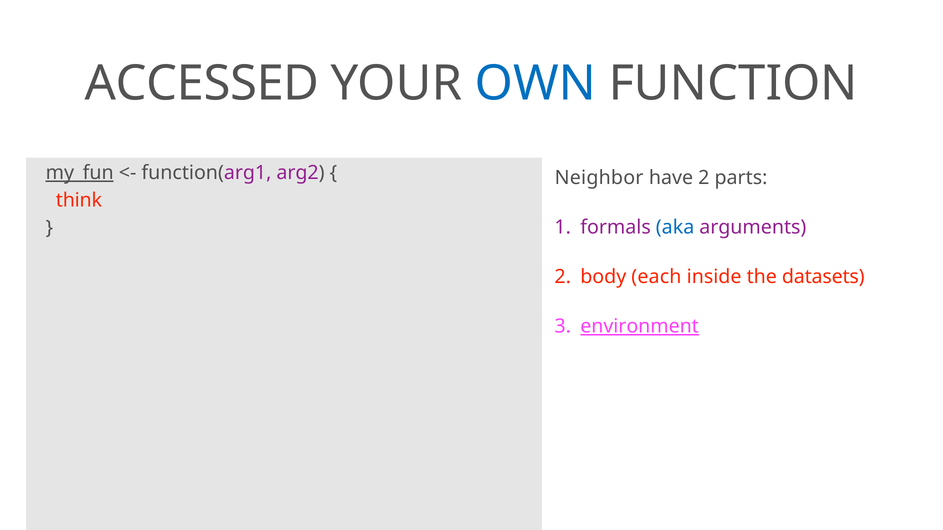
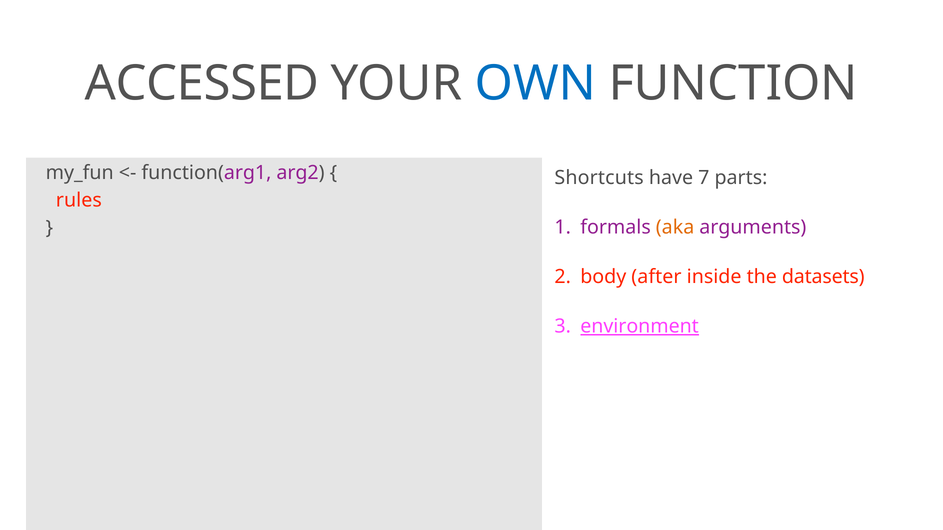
my_fun underline: present -> none
Neighbor: Neighbor -> Shortcuts
have 2: 2 -> 7
think: think -> rules
aka colour: blue -> orange
each: each -> after
